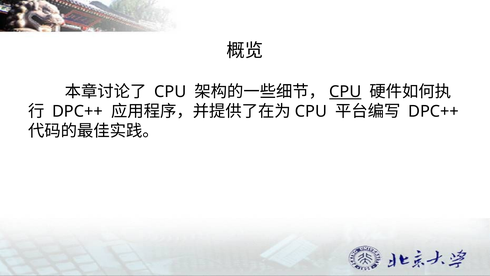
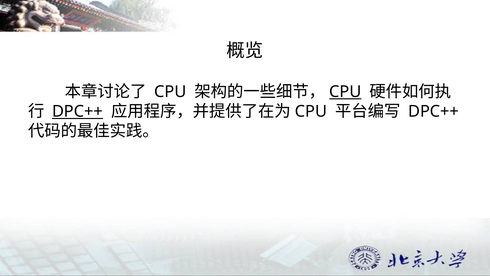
DPC++ at (77, 111) underline: none -> present
